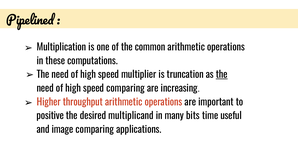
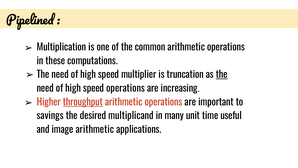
speed comparing: comparing -> operations
throughput underline: none -> present
positive: positive -> savings
bits: bits -> unit
image comparing: comparing -> arithmetic
